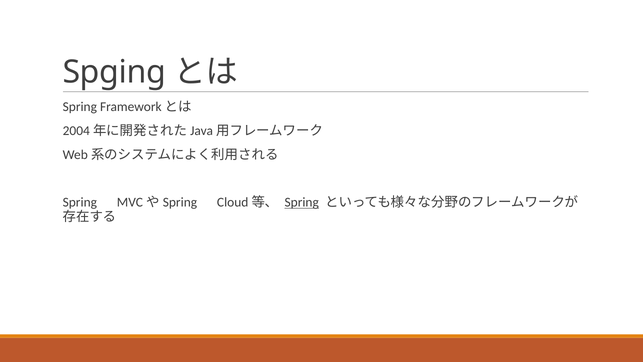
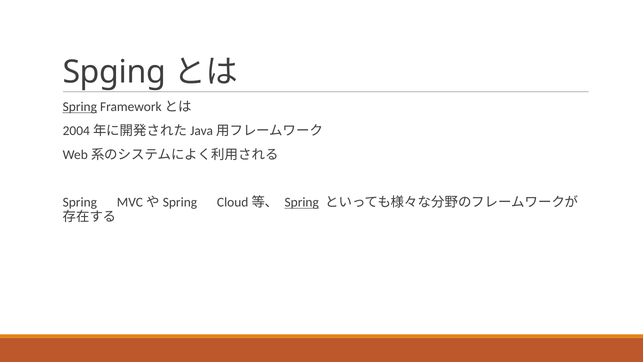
Spring at (80, 107) underline: none -> present
